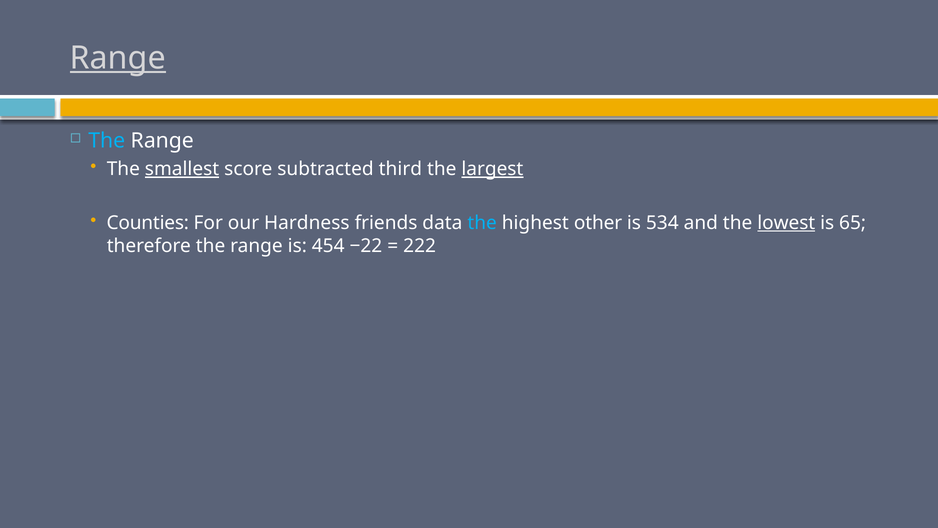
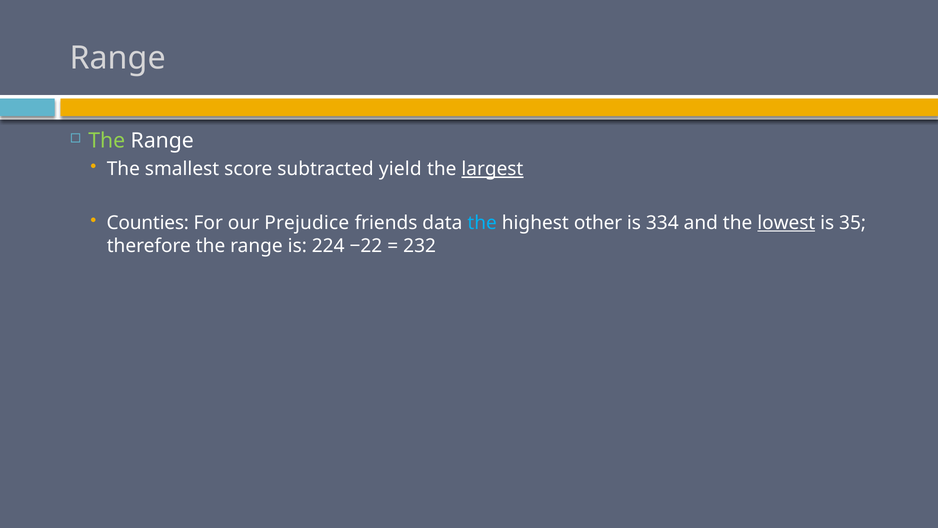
Range at (118, 58) underline: present -> none
The at (107, 141) colour: light blue -> light green
smallest underline: present -> none
third: third -> yield
Hardness: Hardness -> Prejudice
534: 534 -> 334
65: 65 -> 35
454: 454 -> 224
222: 222 -> 232
